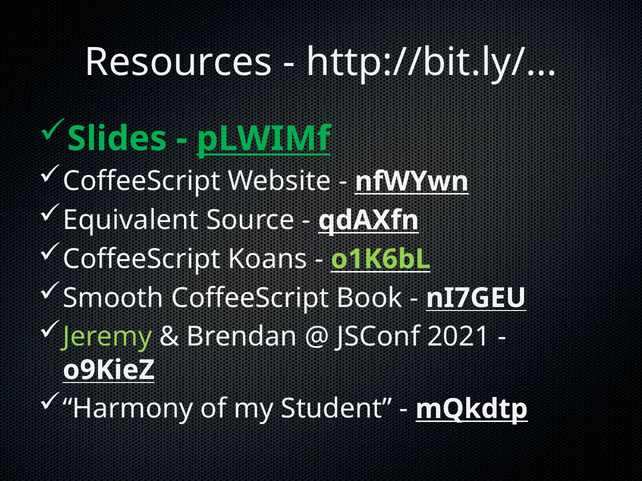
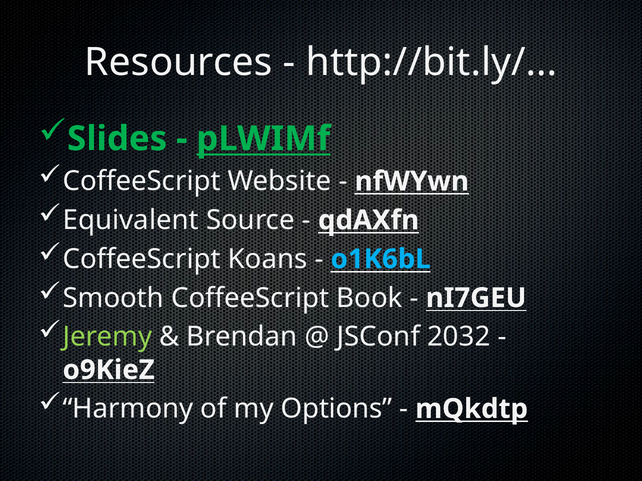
o1K6bL colour: light green -> light blue
2021: 2021 -> 2032
Student: Student -> Options
